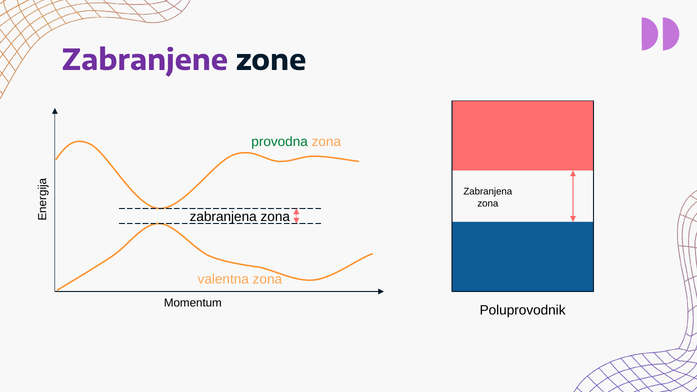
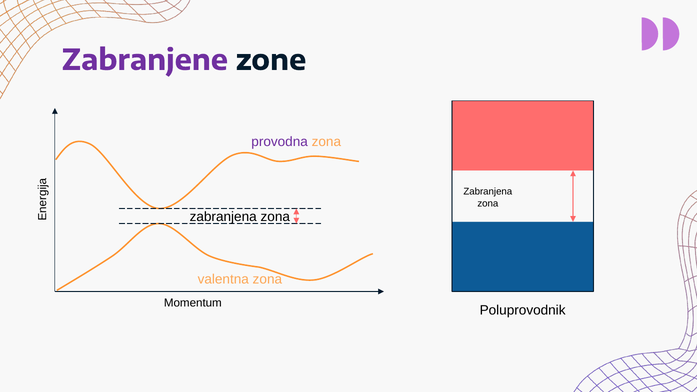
provodna colour: green -> purple
